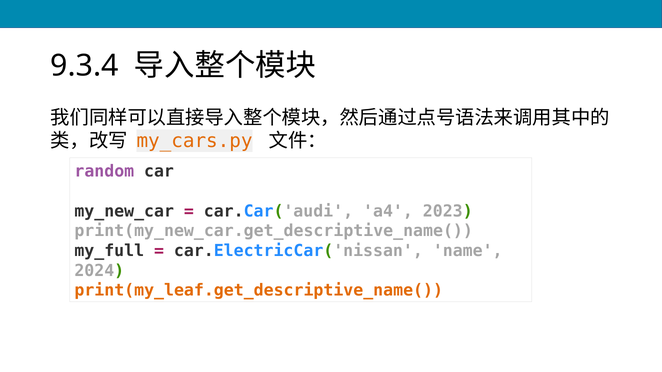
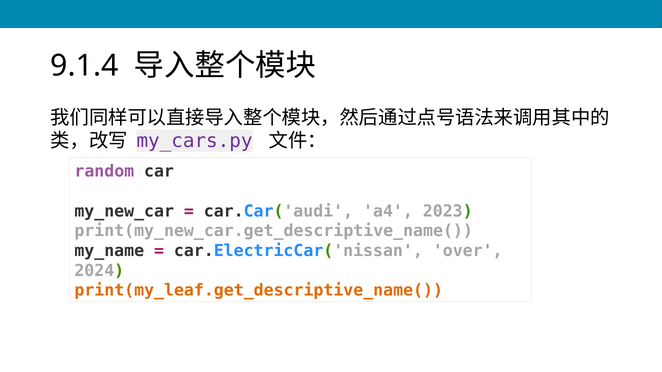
9.3.4: 9.3.4 -> 9.1.4
my_cars.py colour: orange -> purple
my_full: my_full -> my_name
name: name -> over
